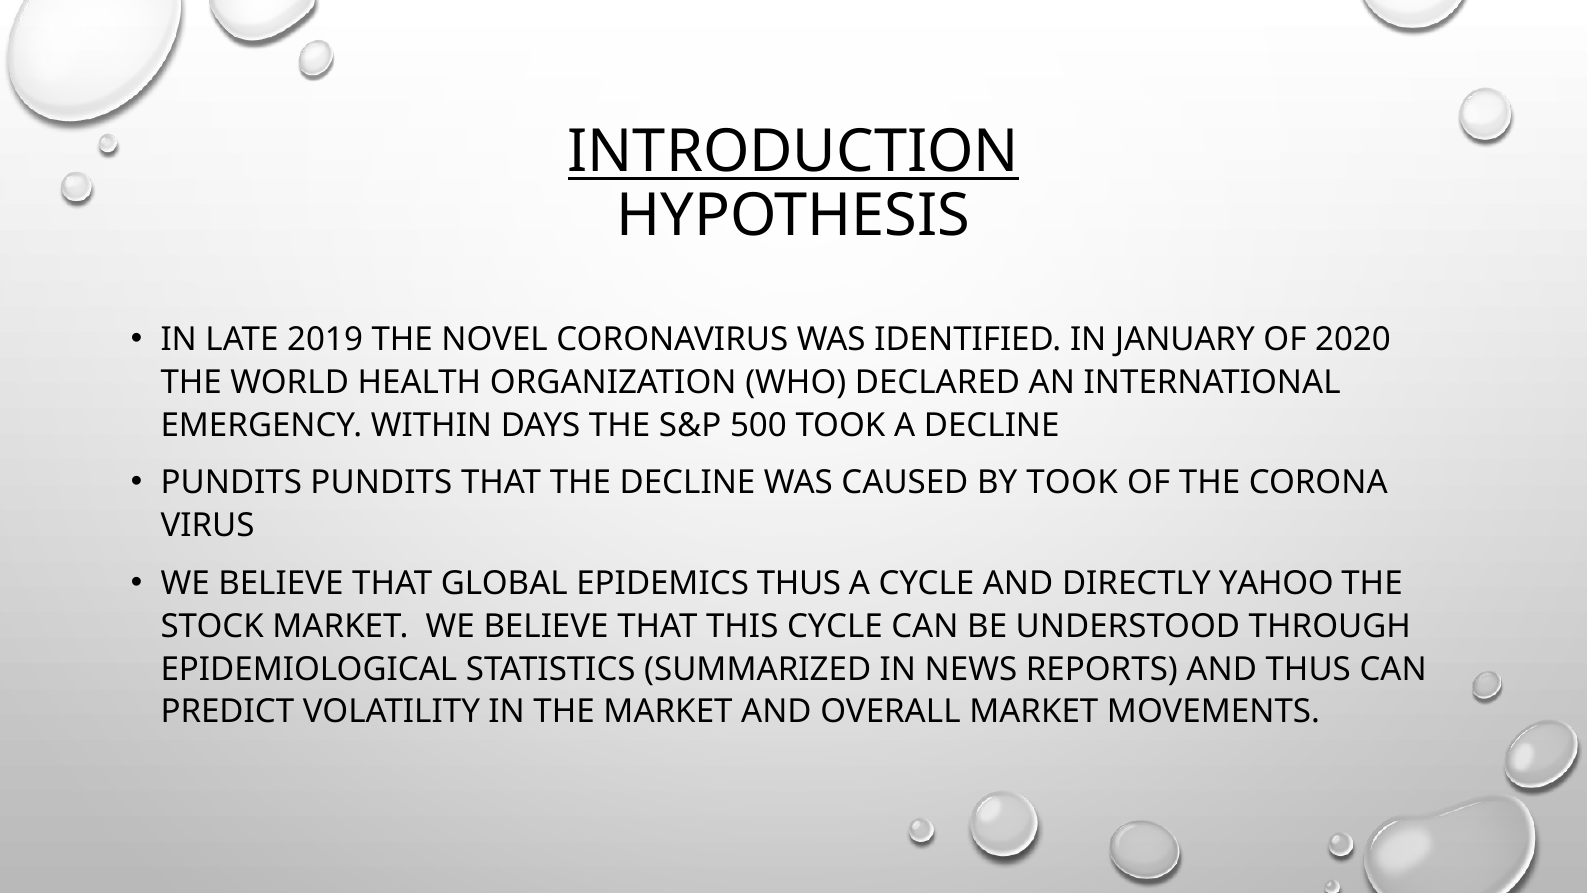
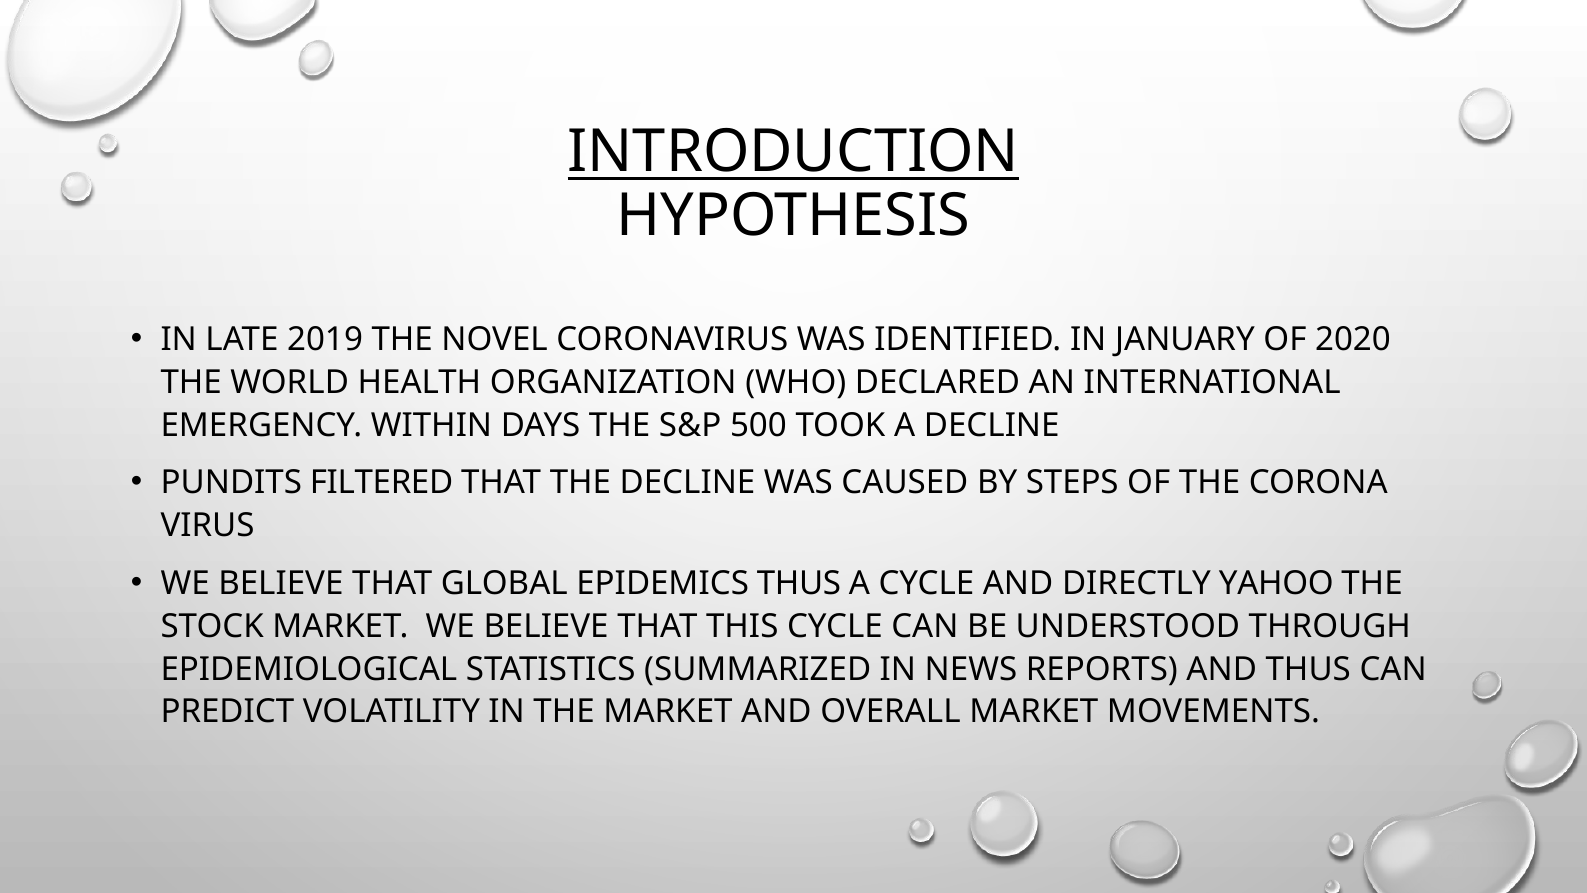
PUNDITS PUNDITS: PUNDITS -> FILTERED
BY TOOK: TOOK -> STEPS
